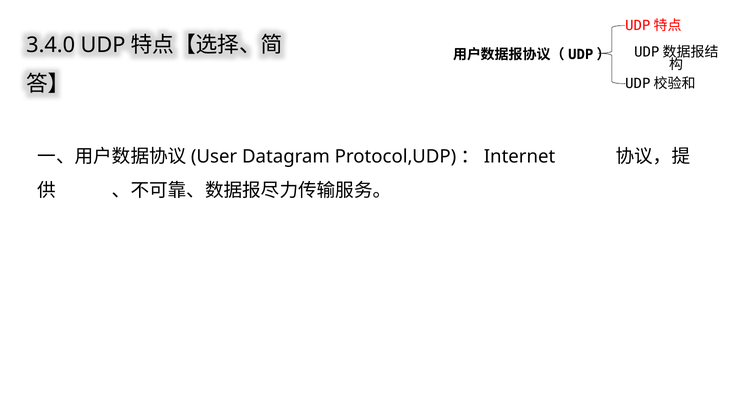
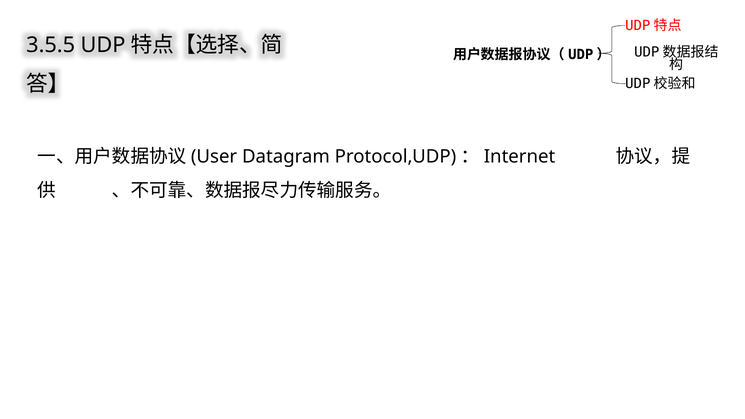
3.4.0: 3.4.0 -> 3.5.5
